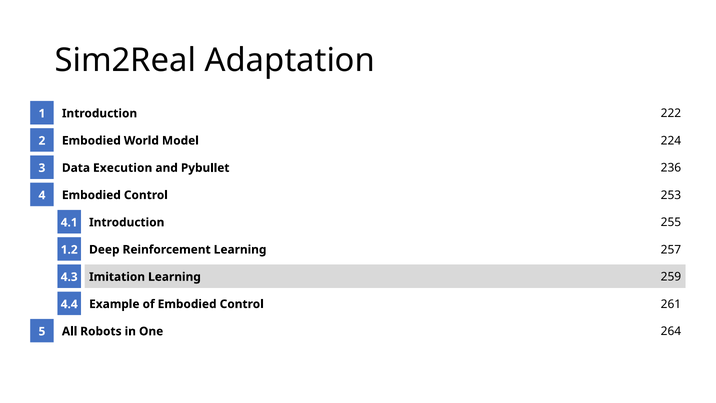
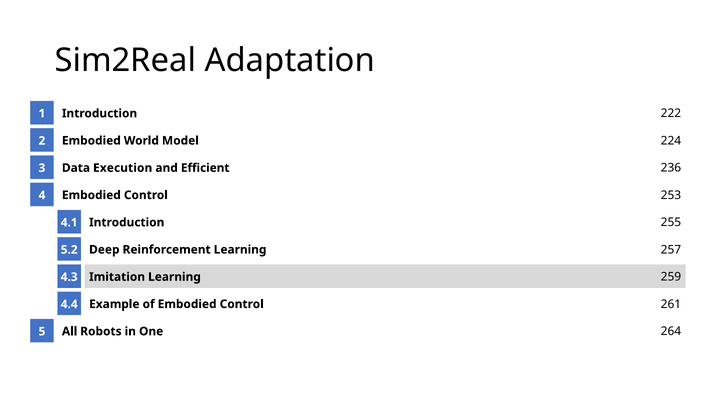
Pybullet: Pybullet -> Efficient
1.2: 1.2 -> 5.2
